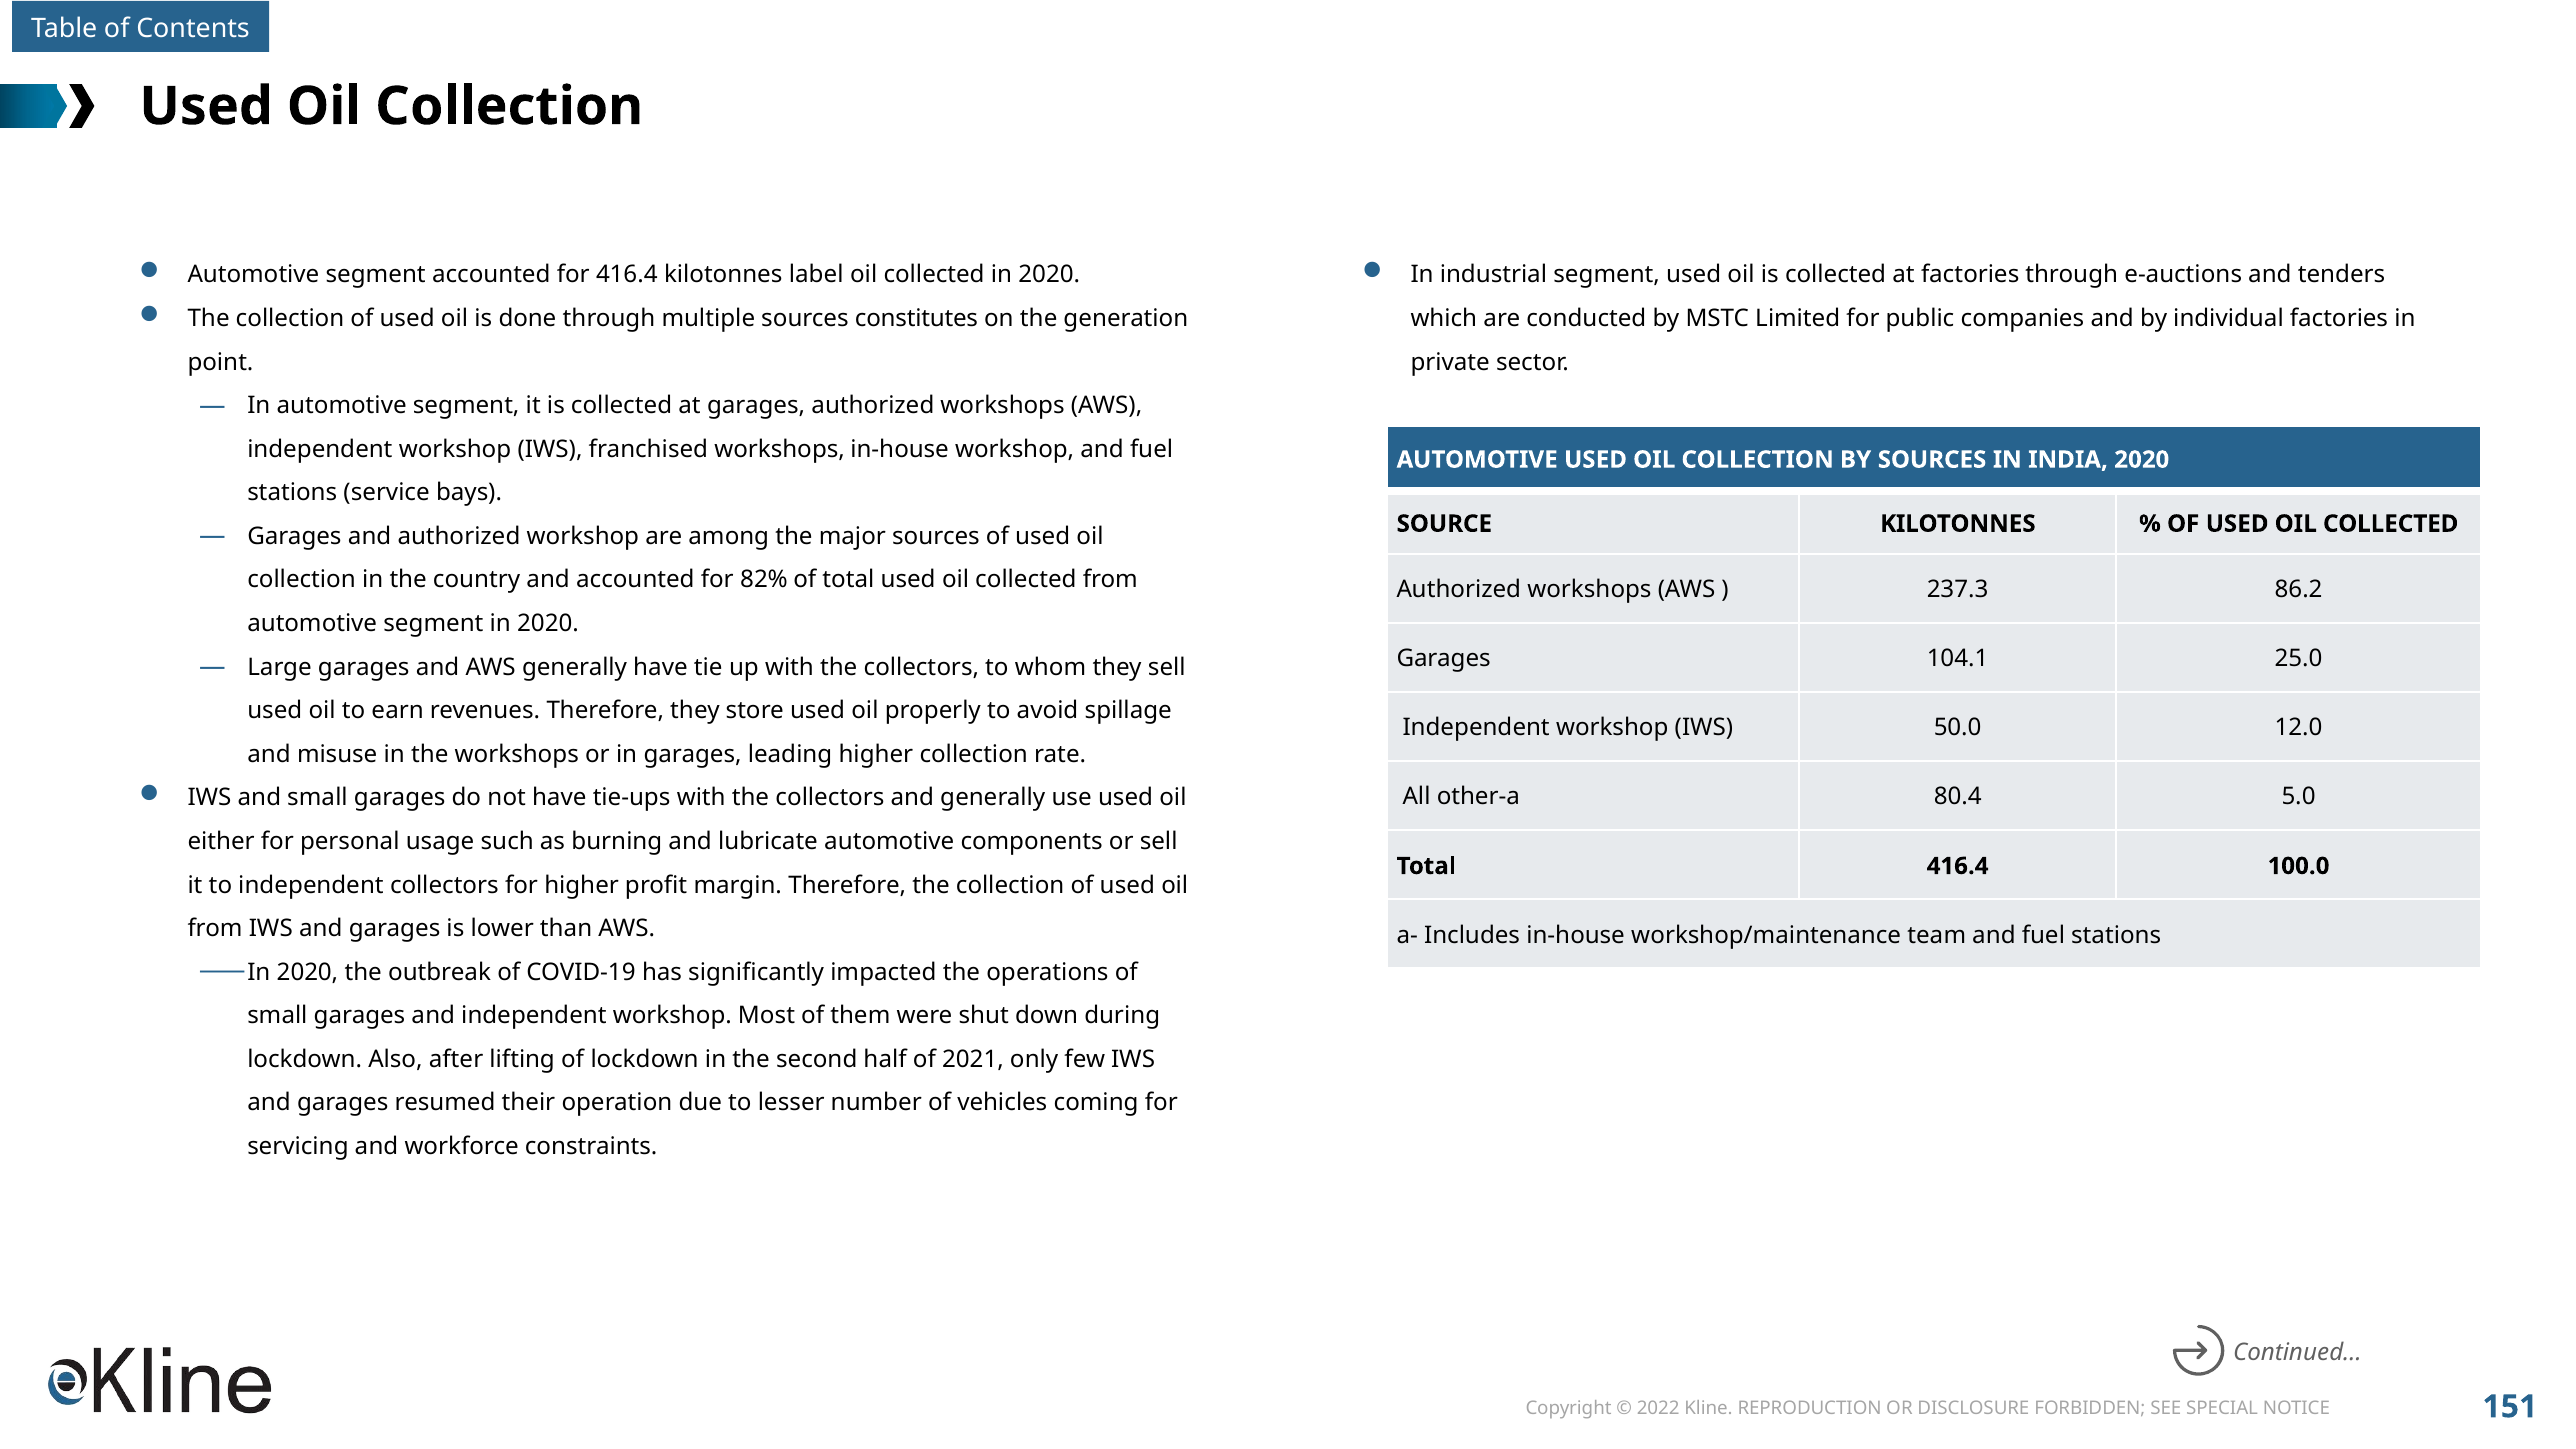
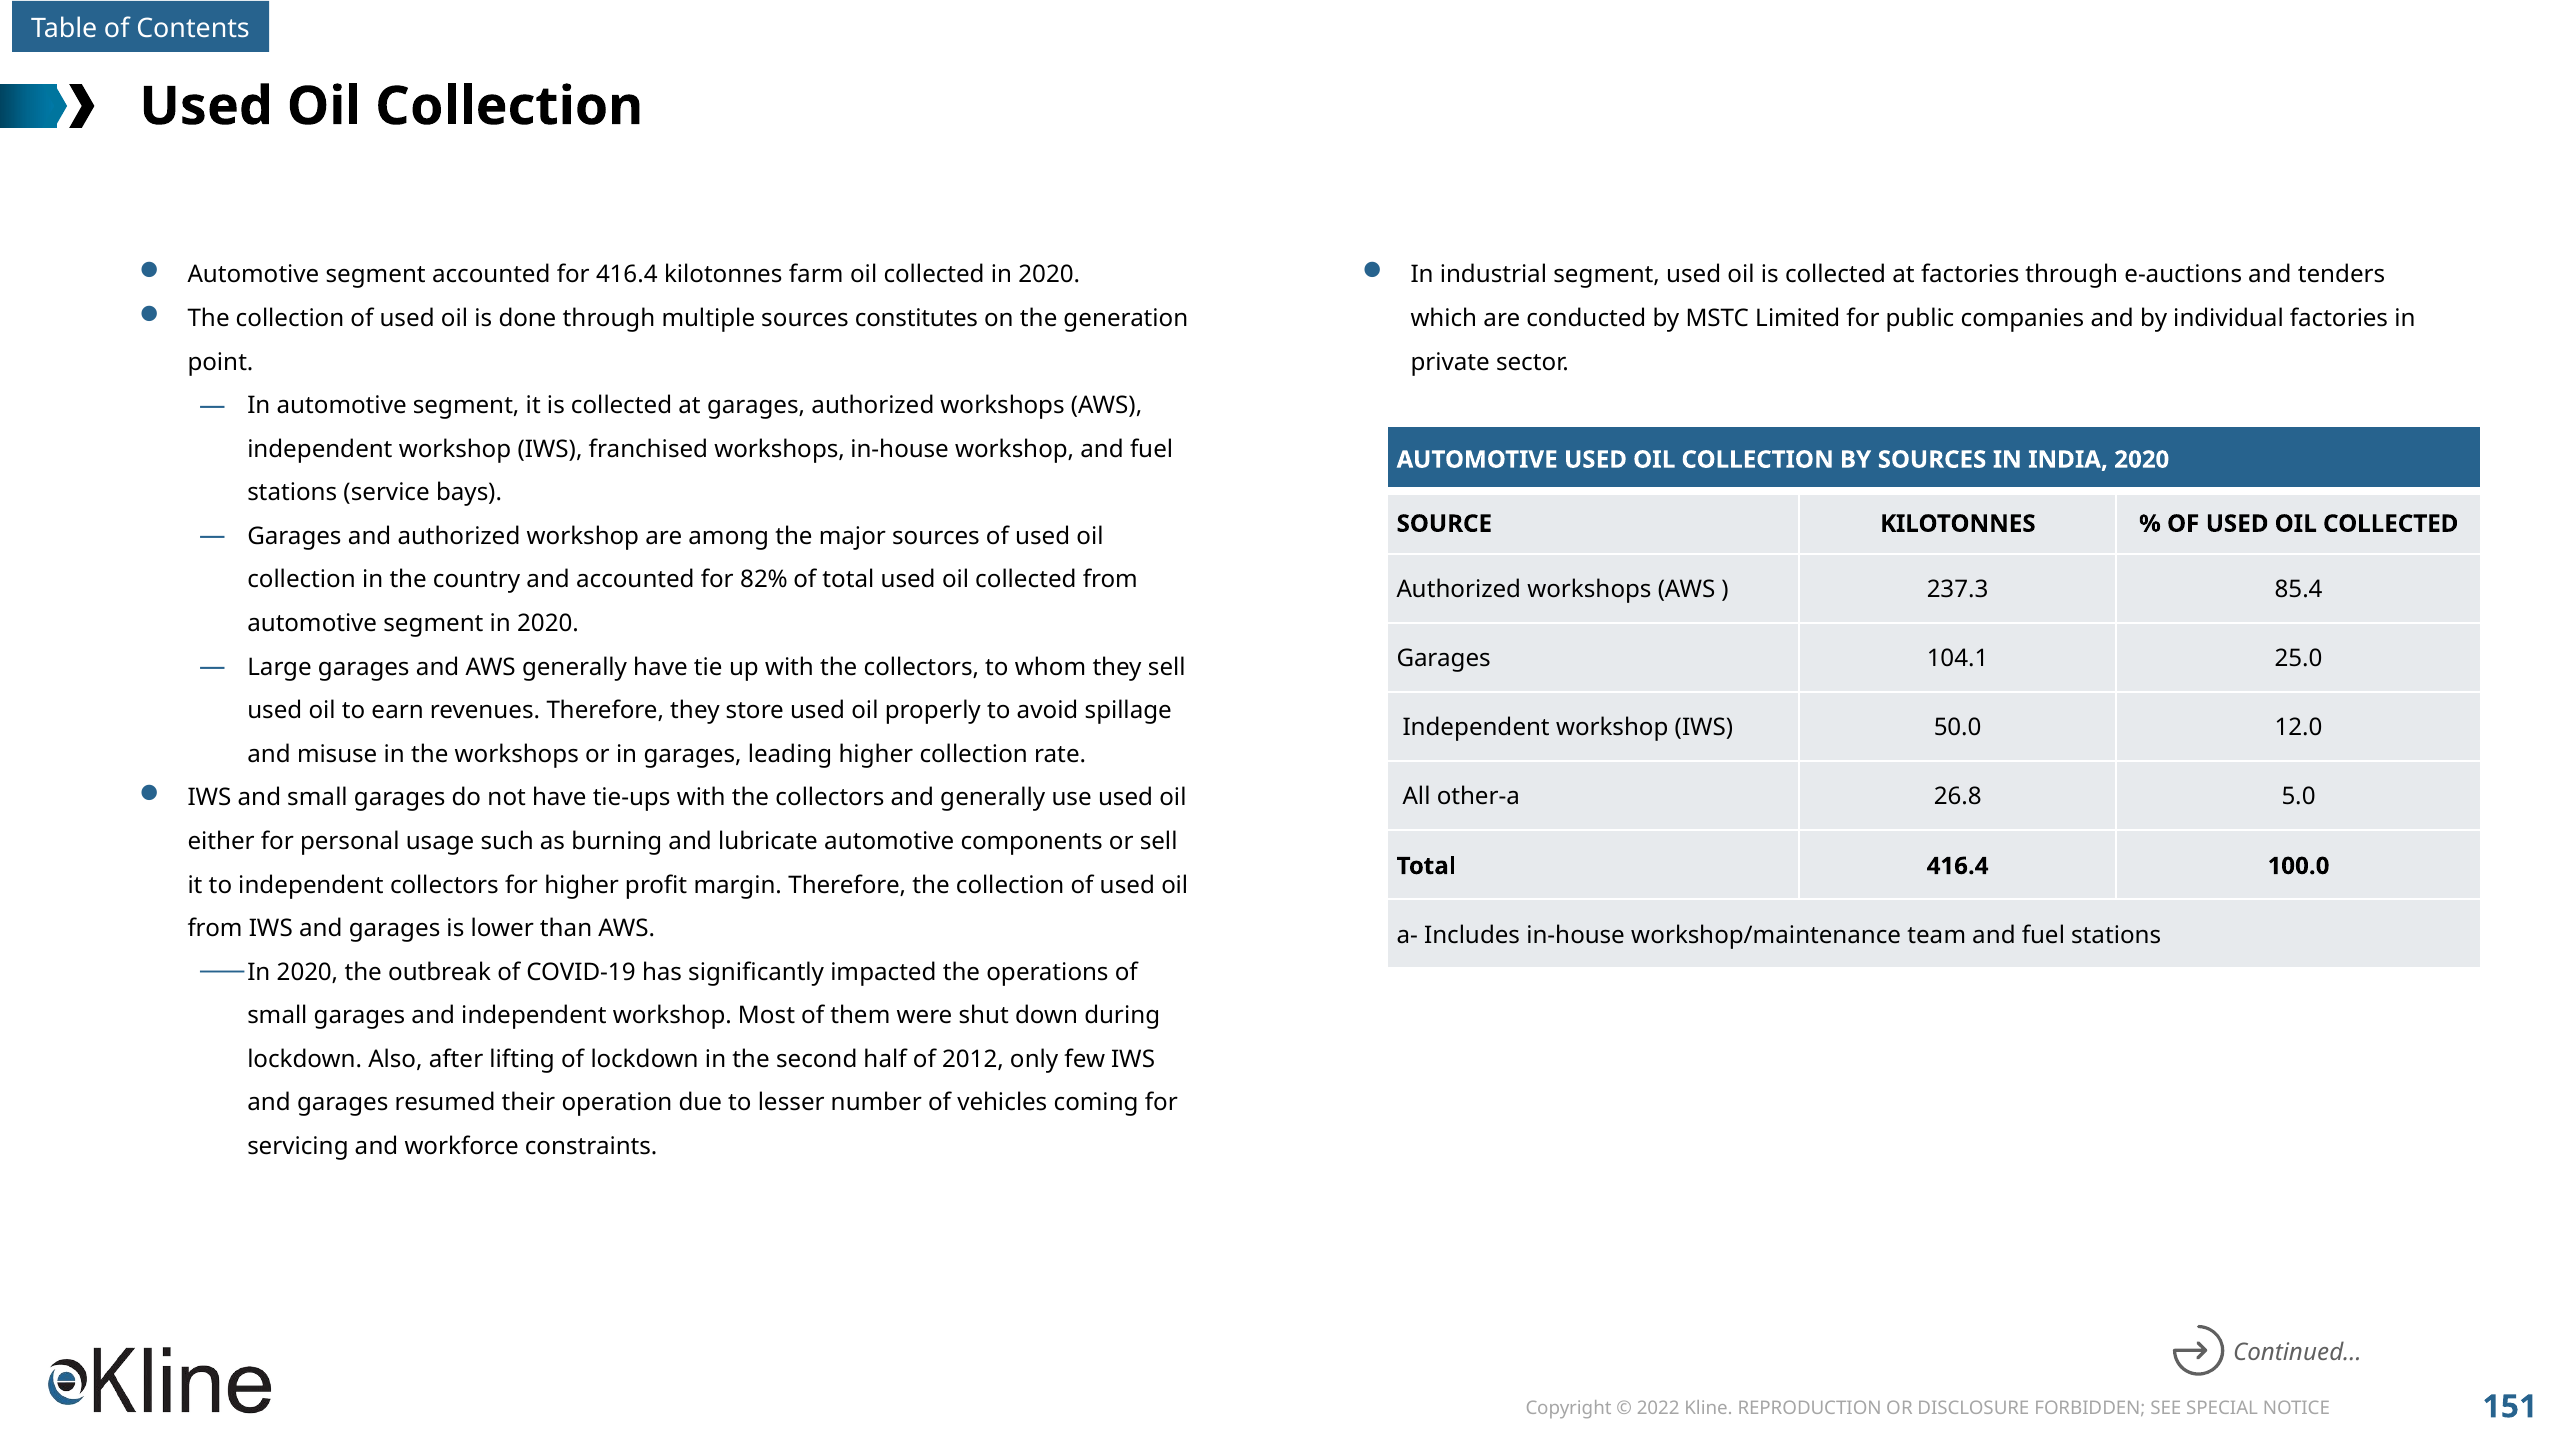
label: label -> farm
86.2: 86.2 -> 85.4
80.4: 80.4 -> 26.8
2021: 2021 -> 2012
